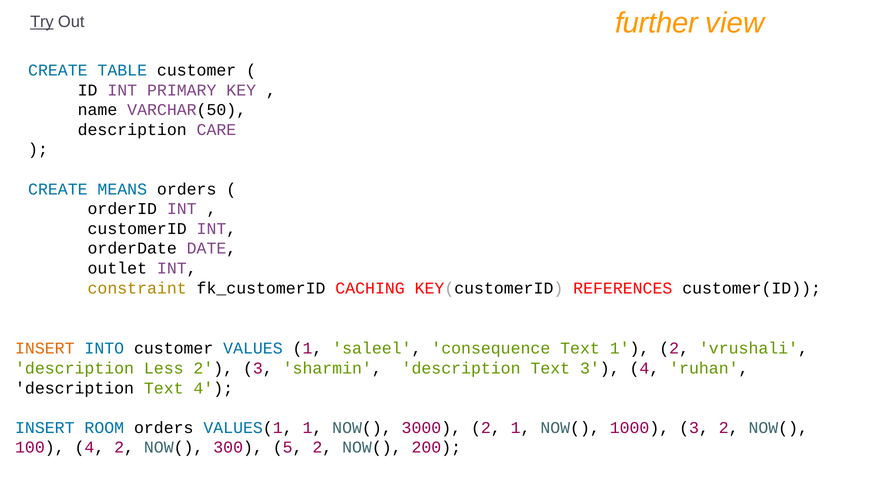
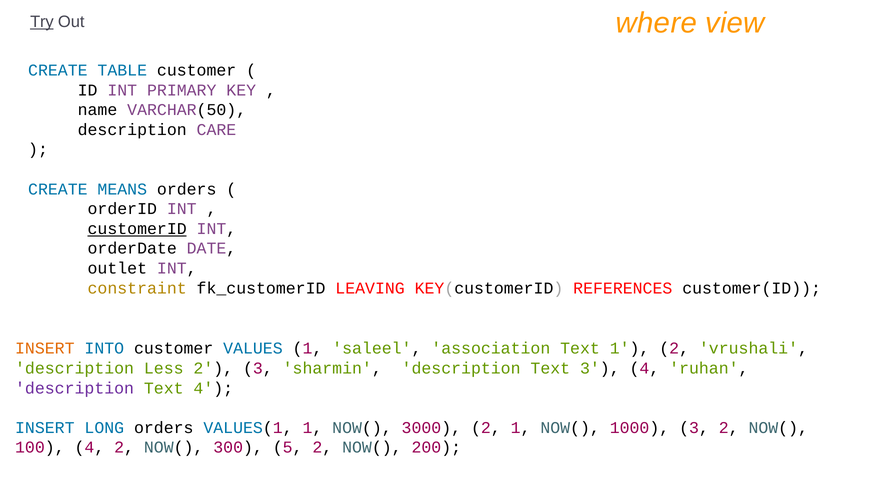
further: further -> where
customerID underline: none -> present
CACHING: CACHING -> LEAVING
consequence: consequence -> association
description at (75, 389) colour: black -> purple
ROOM: ROOM -> LONG
